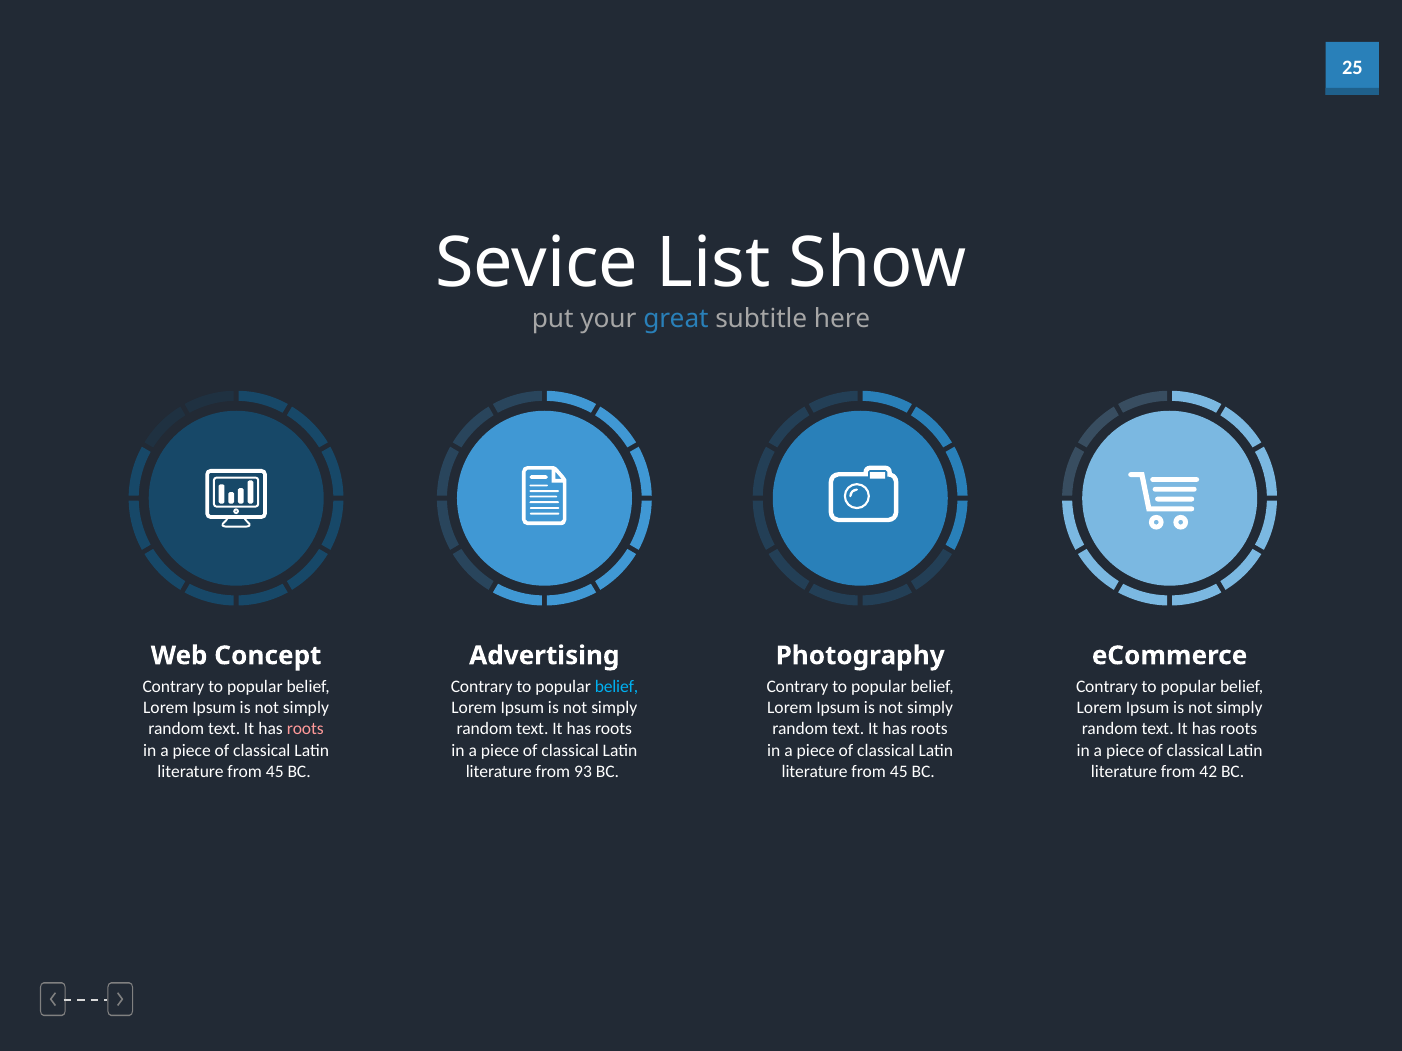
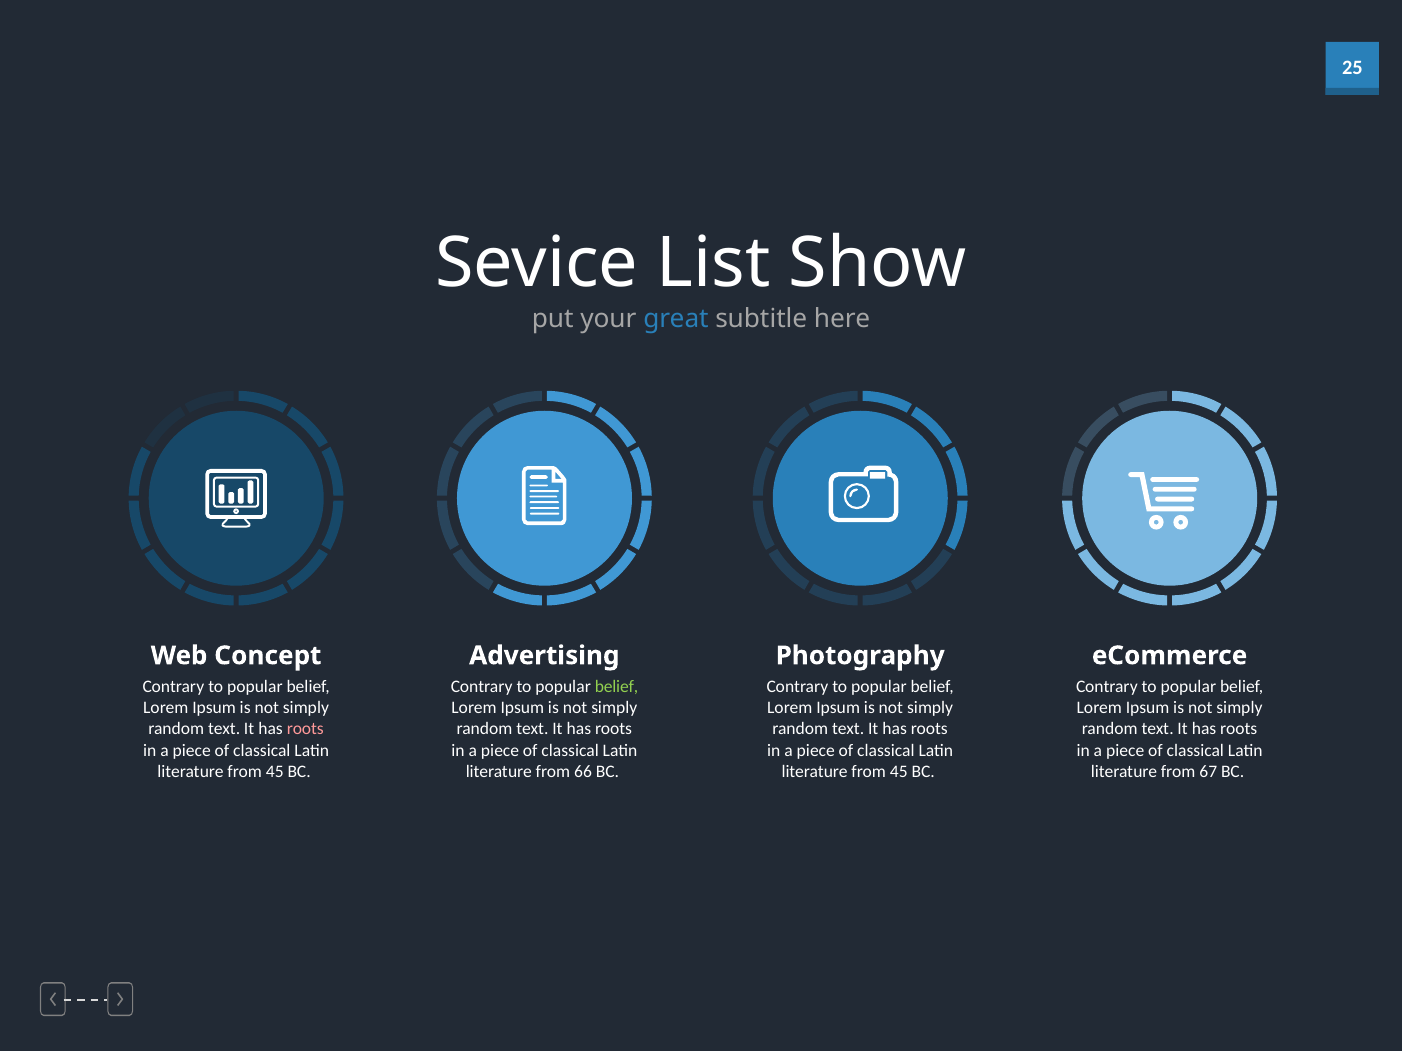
belief at (616, 687) colour: light blue -> light green
93: 93 -> 66
42: 42 -> 67
